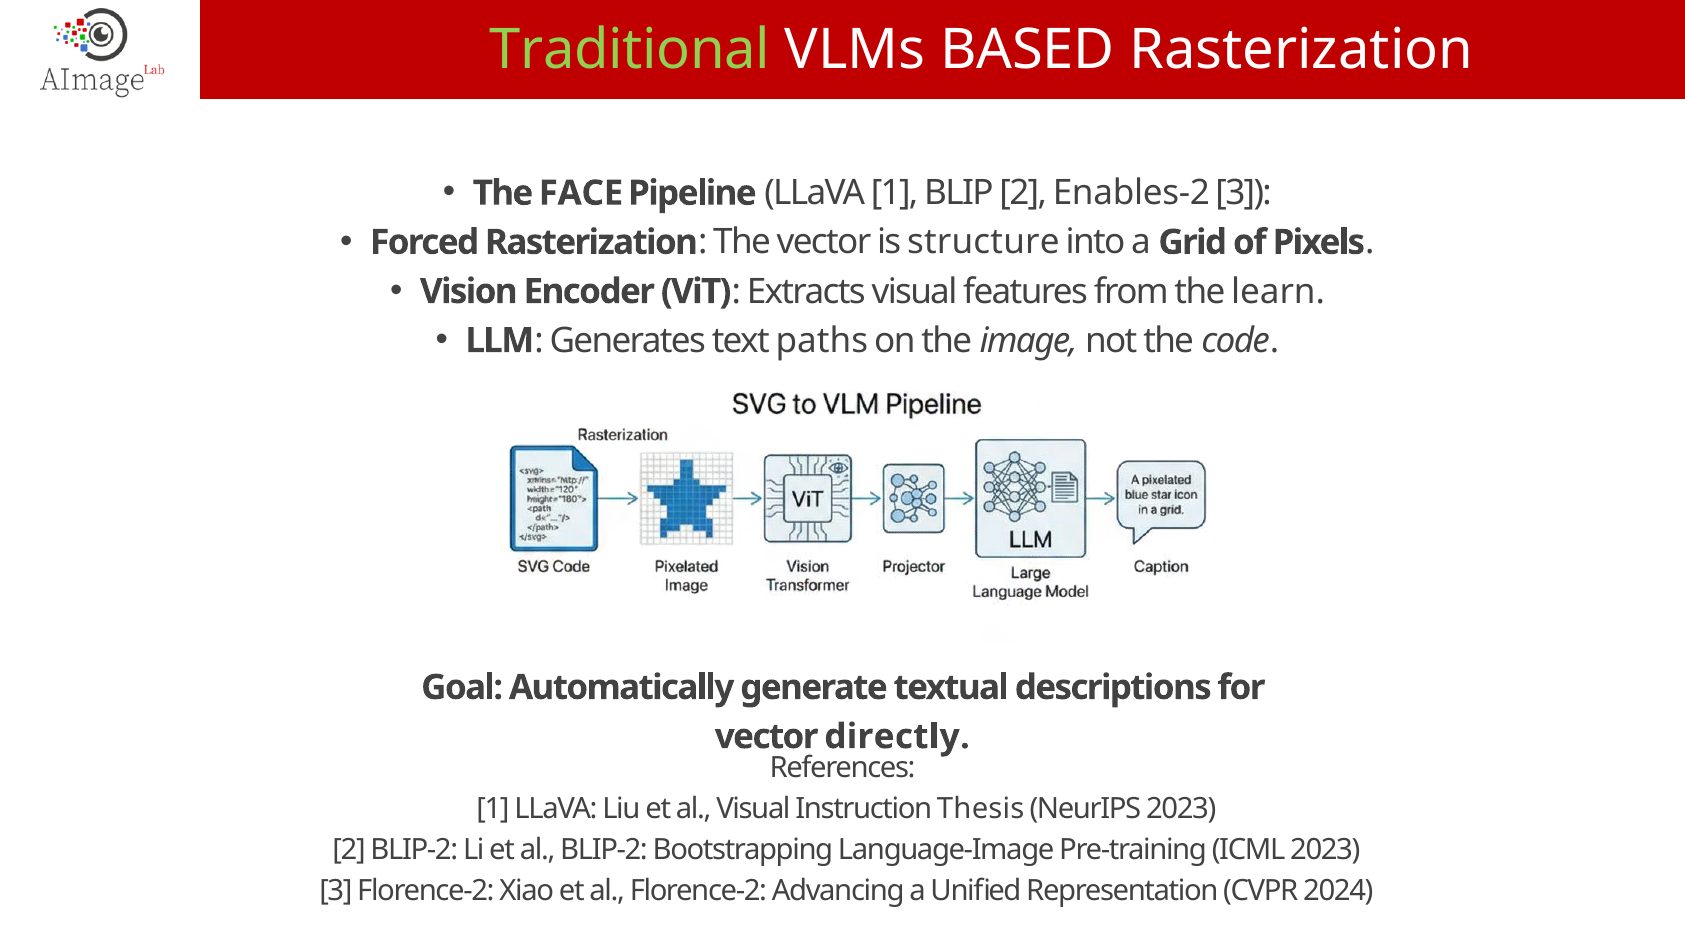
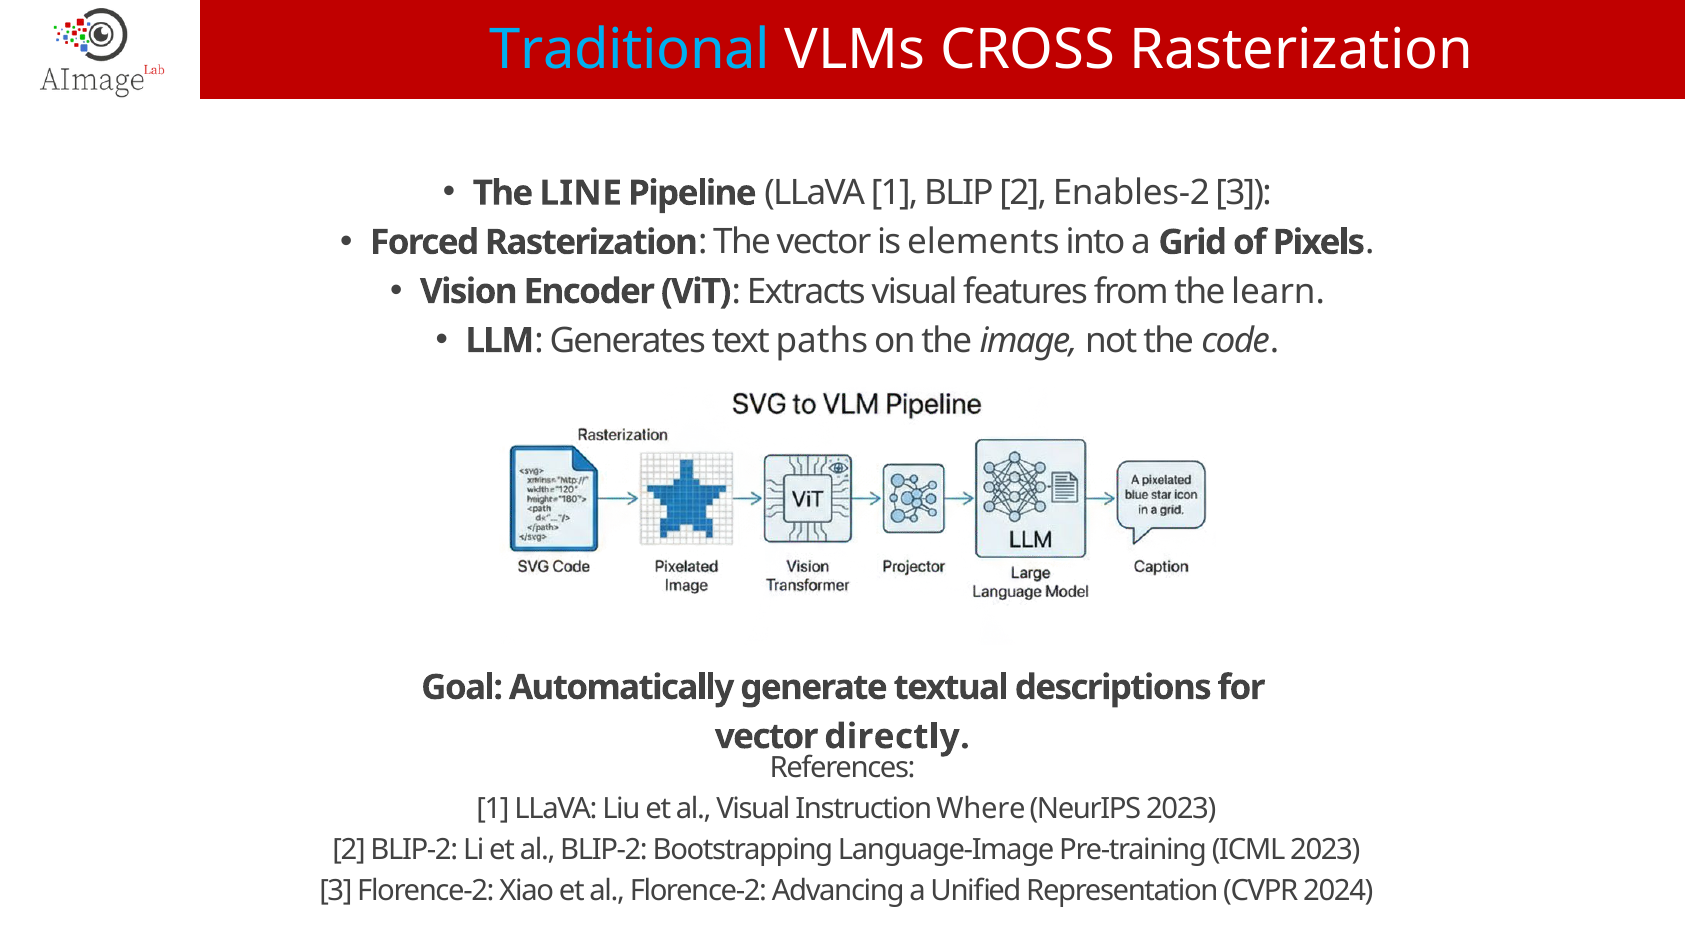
Traditional colour: light green -> light blue
BASED: BASED -> CROSS
FACE: FACE -> LINE
structure: structure -> elements
Thesis: Thesis -> Where
